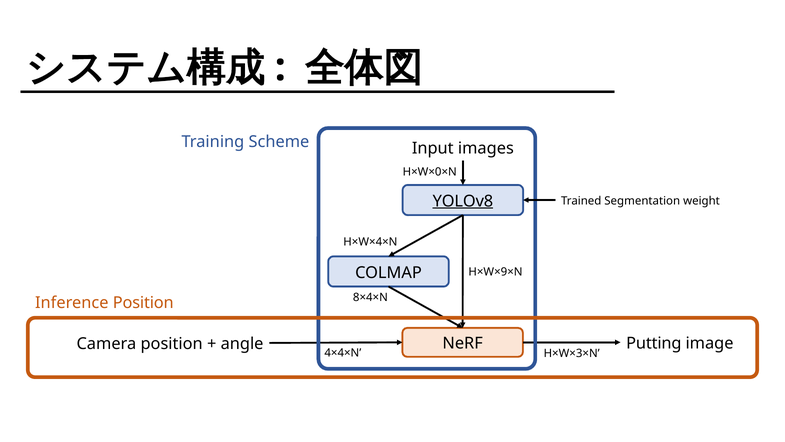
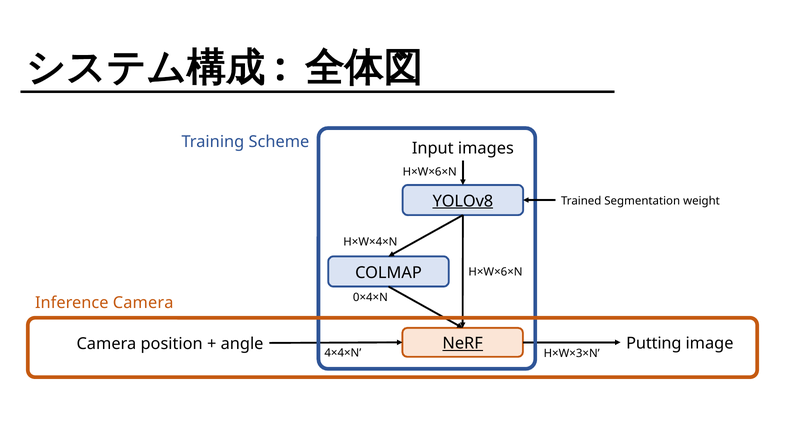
H×W×0×N at (430, 172): H×W×0×N -> H×W×6×N
H×W×9×N at (495, 272): H×W×9×N -> H×W×6×N
8×4×N: 8×4×N -> 0×4×N
Inference Position: Position -> Camera
NeRF underline: none -> present
